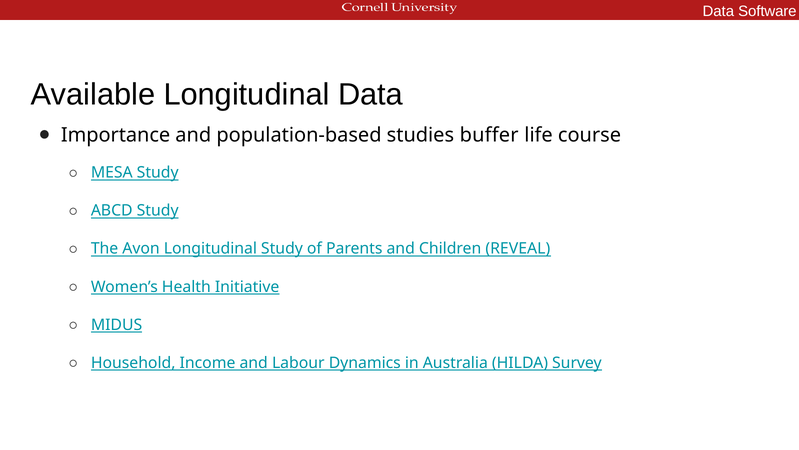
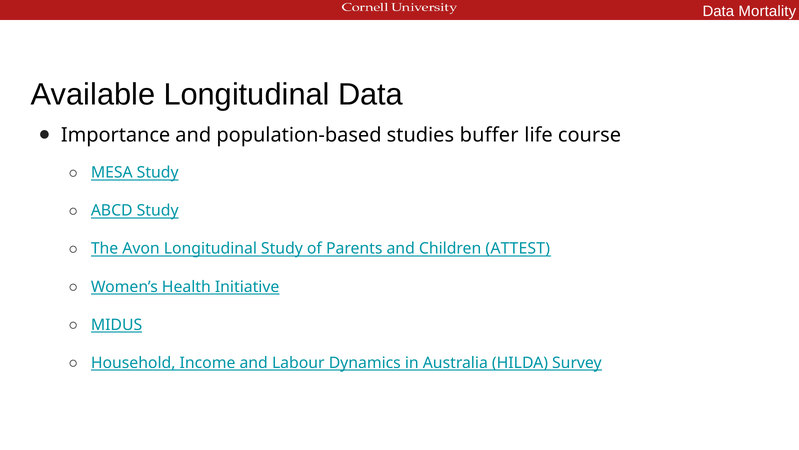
Software: Software -> Mortality
REVEAL: REVEAL -> ATTEST
